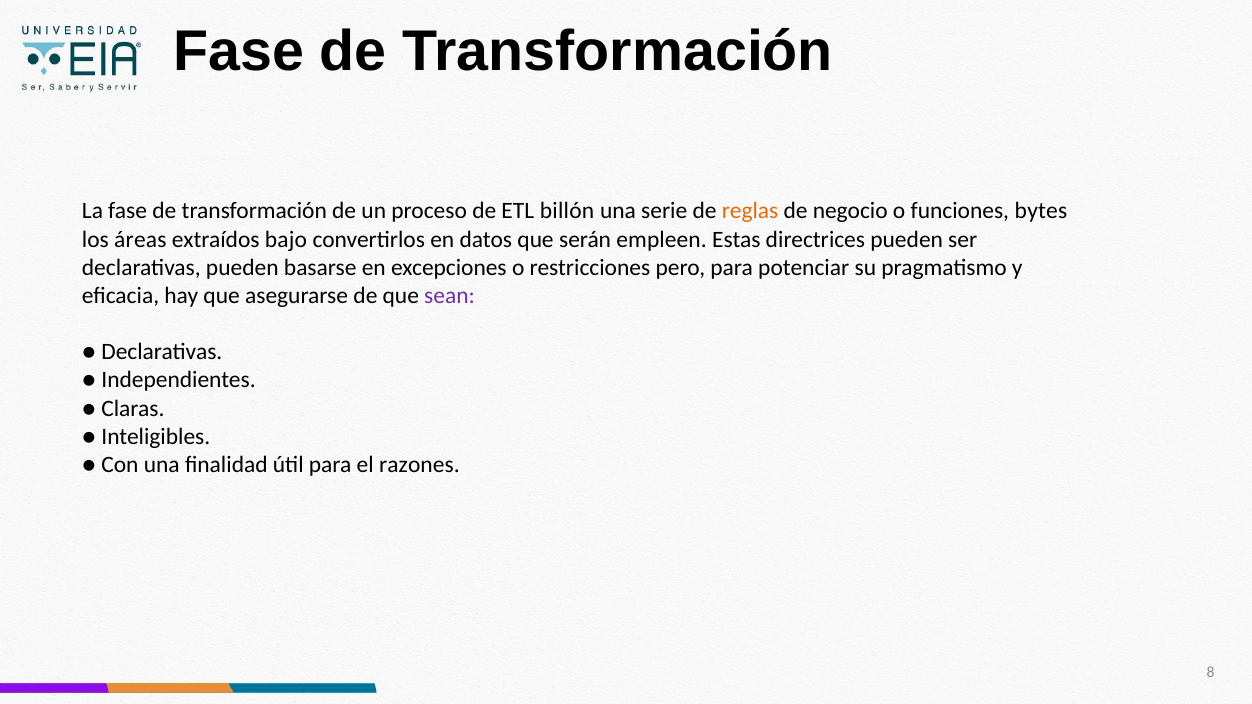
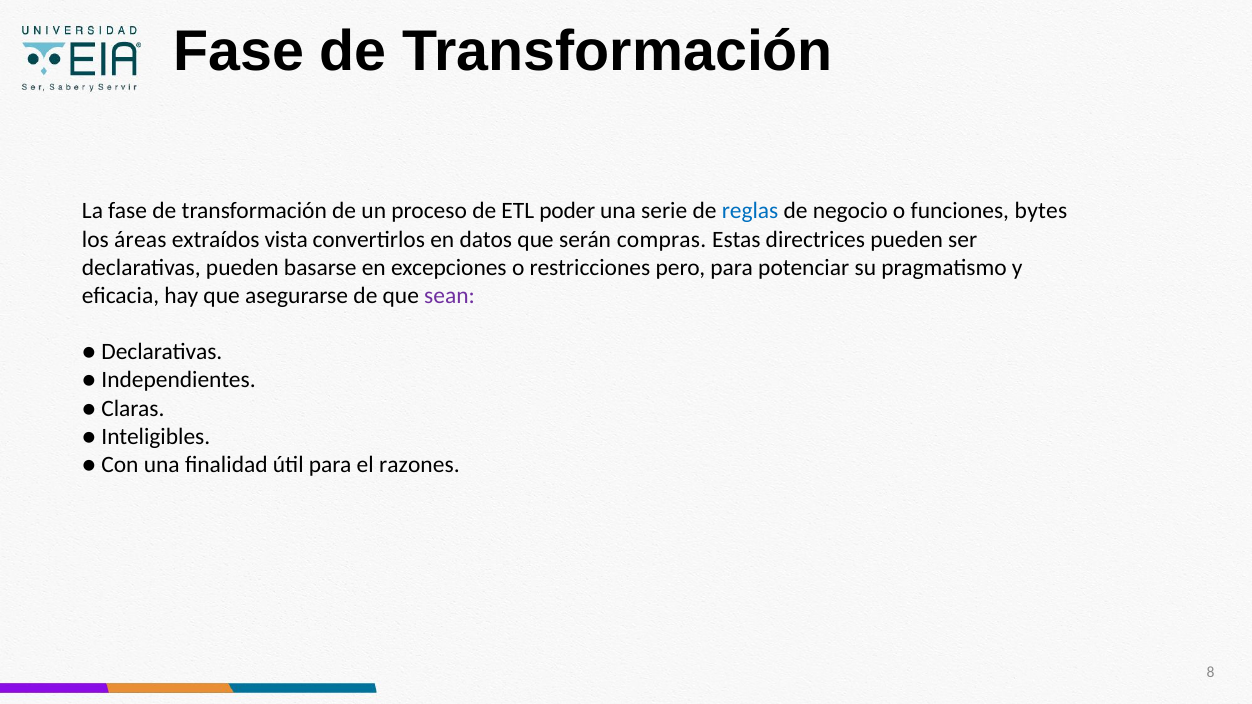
billón: billón -> poder
reglas colour: orange -> blue
bajo: bajo -> vista
empleen: empleen -> compras
